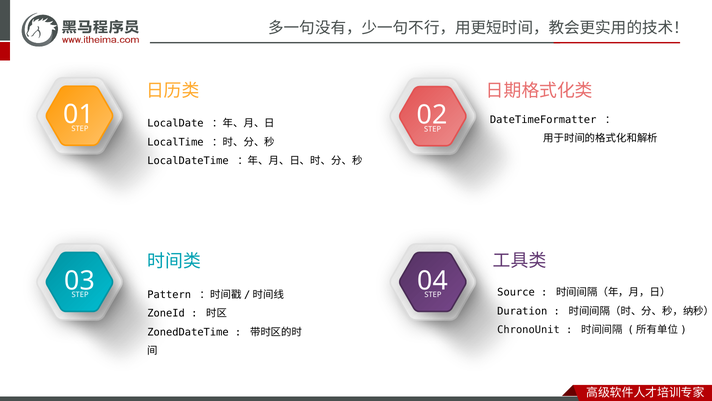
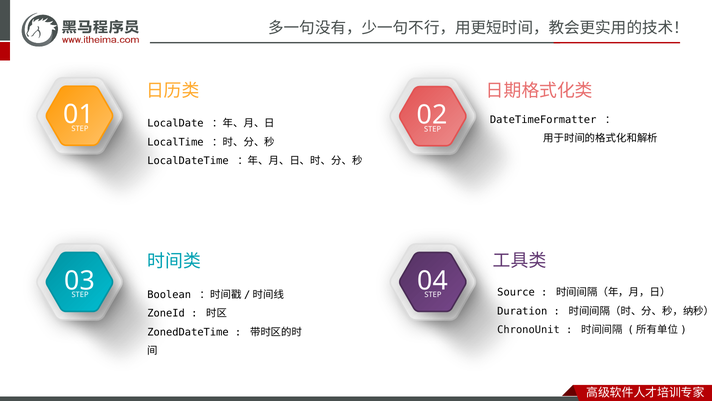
Pattern: Pattern -> Boolean
